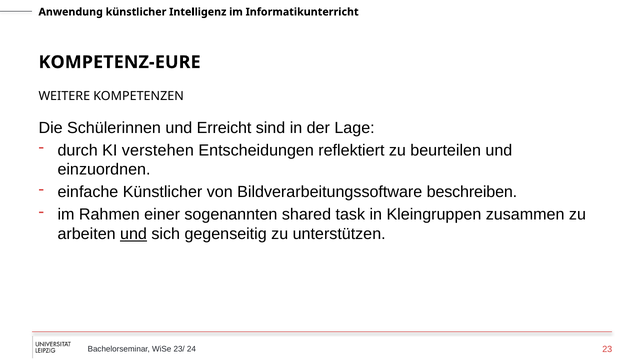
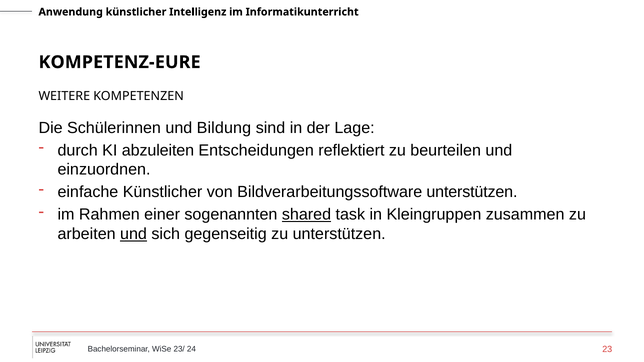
Erreicht: Erreicht -> Bildung
verstehen: verstehen -> abzuleiten
Bildverarbeitungssoftware beschreiben: beschreiben -> unterstützen
shared underline: none -> present
